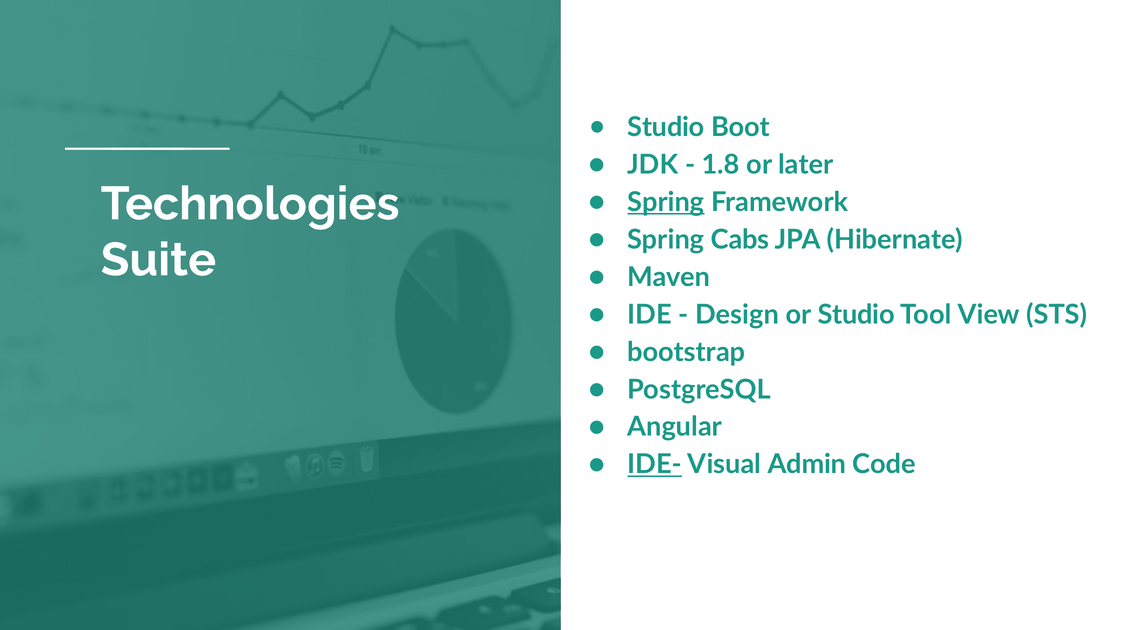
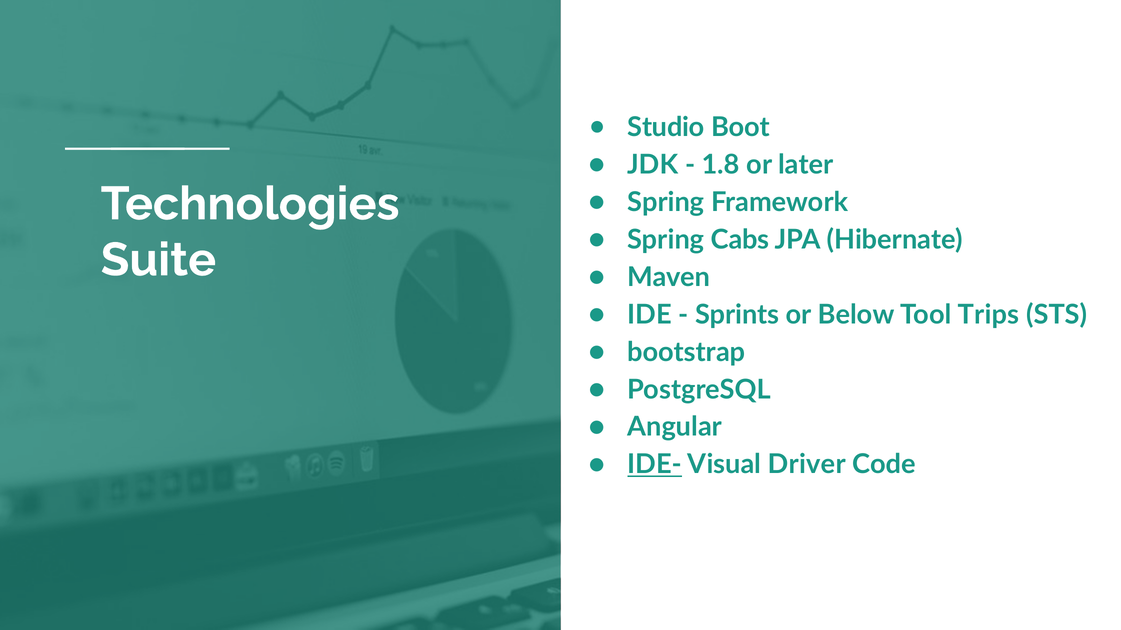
Spring at (666, 202) underline: present -> none
Design: Design -> Sprints
or Studio: Studio -> Below
View: View -> Trips
Admin: Admin -> Driver
